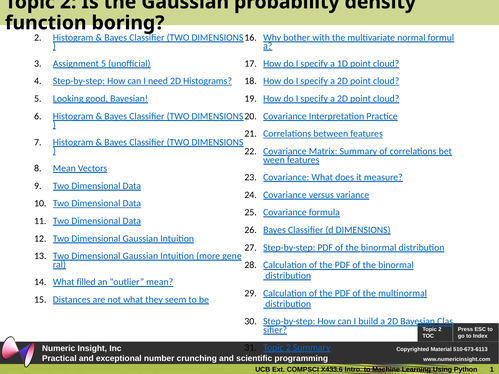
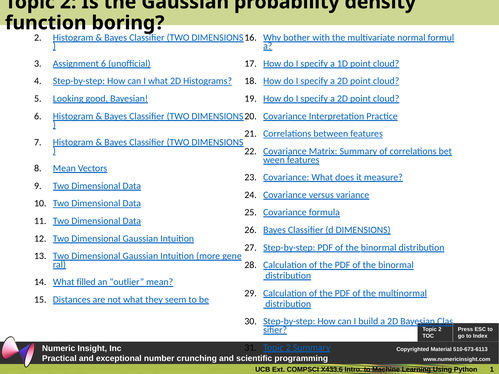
Assignment 5: 5 -> 6
I need: need -> what
